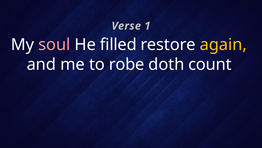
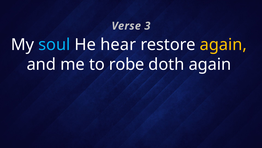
1: 1 -> 3
soul colour: pink -> light blue
filled: filled -> hear
doth count: count -> again
